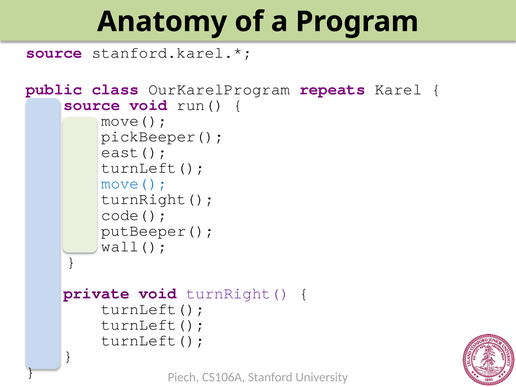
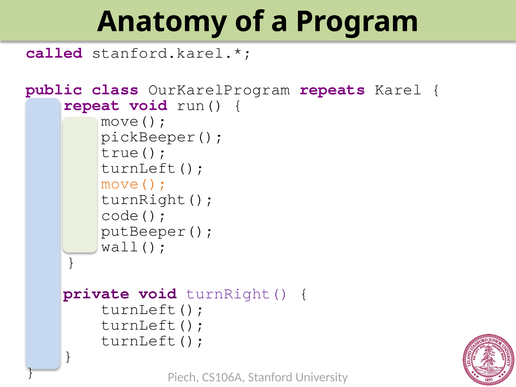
source at (54, 53): source -> called
source at (92, 105): source -> repeat
east(: east( -> true(
move( at (134, 183) colour: blue -> orange
